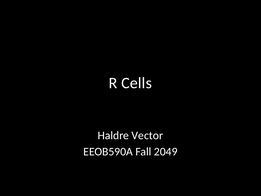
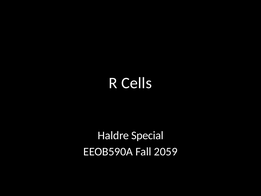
Vector: Vector -> Special
2049: 2049 -> 2059
